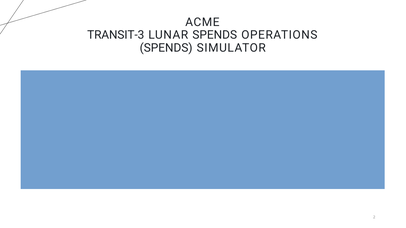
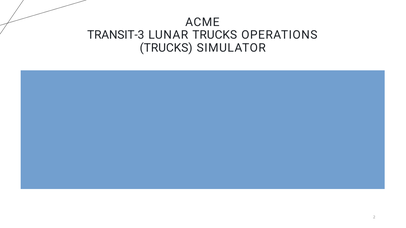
LUNAR SPENDS: SPENDS -> TRUCKS
SPENDS at (166, 48): SPENDS -> TRUCKS
